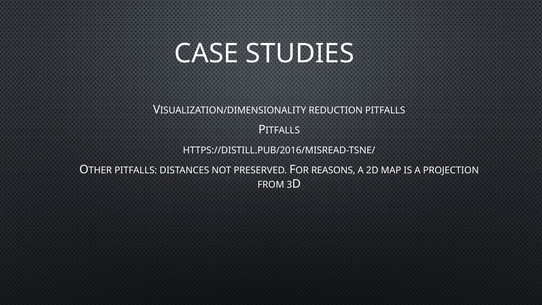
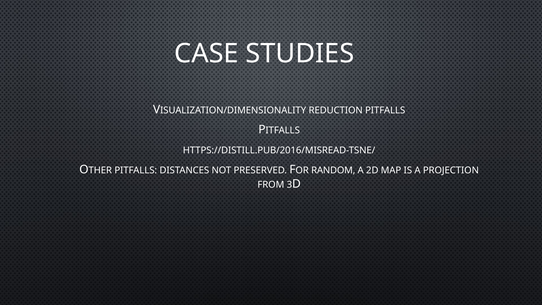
REASONS: REASONS -> RANDOM
